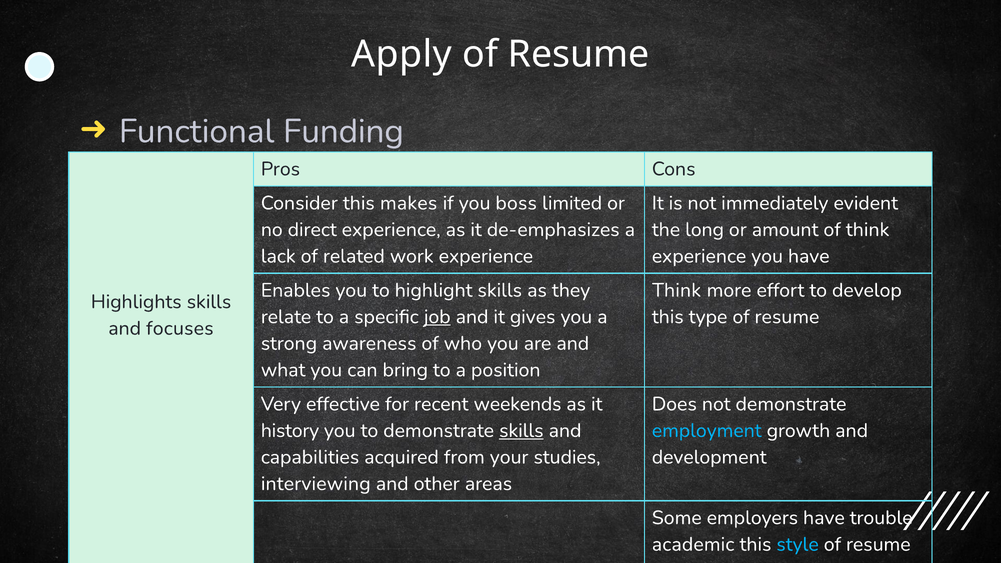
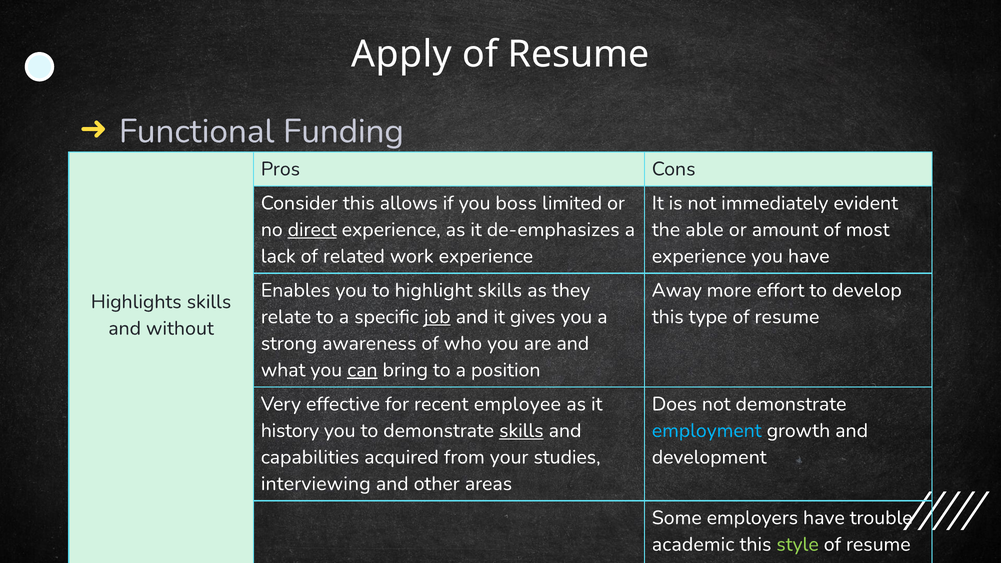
makes: makes -> allows
direct underline: none -> present
long: long -> able
of think: think -> most
Think at (677, 290): Think -> Away
focuses: focuses -> without
can underline: none -> present
weekends: weekends -> employee
style colour: light blue -> light green
